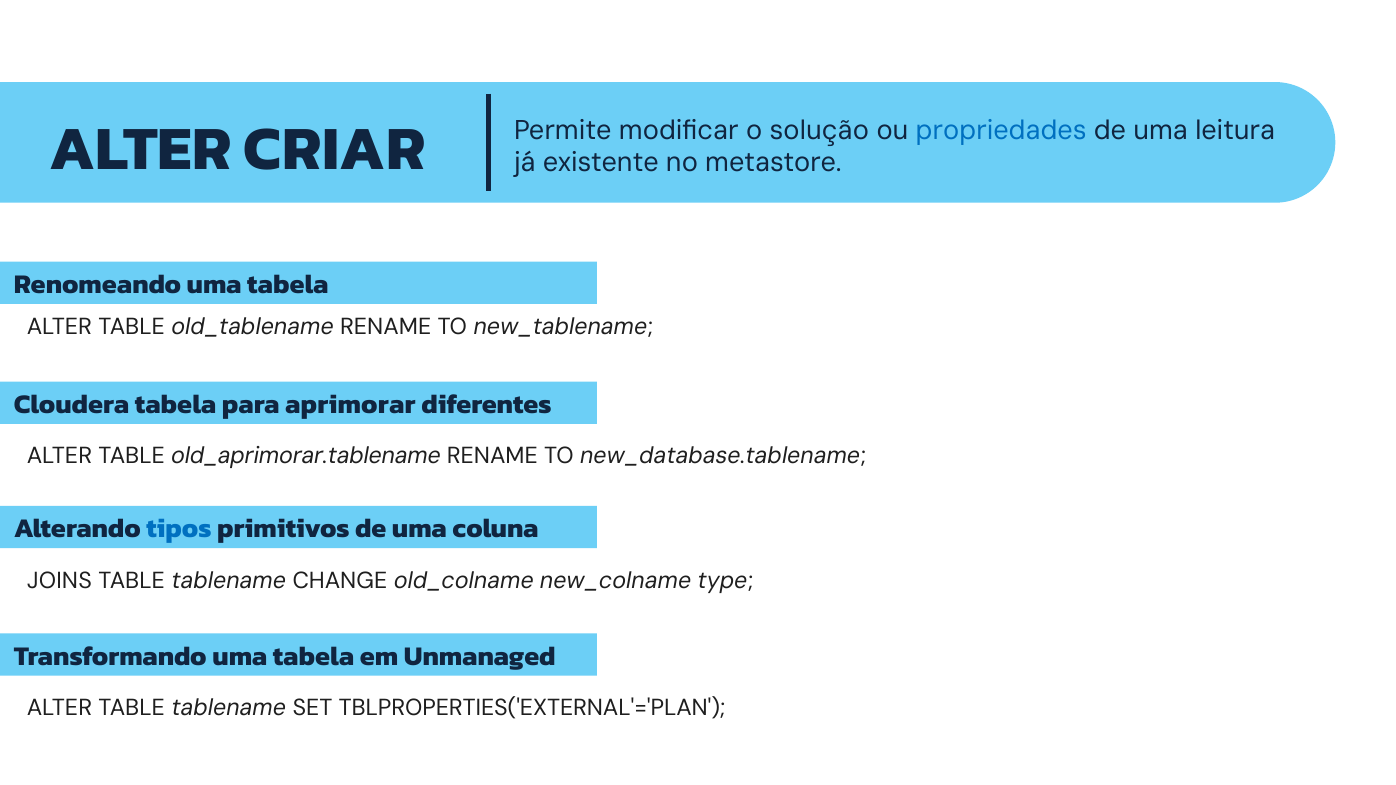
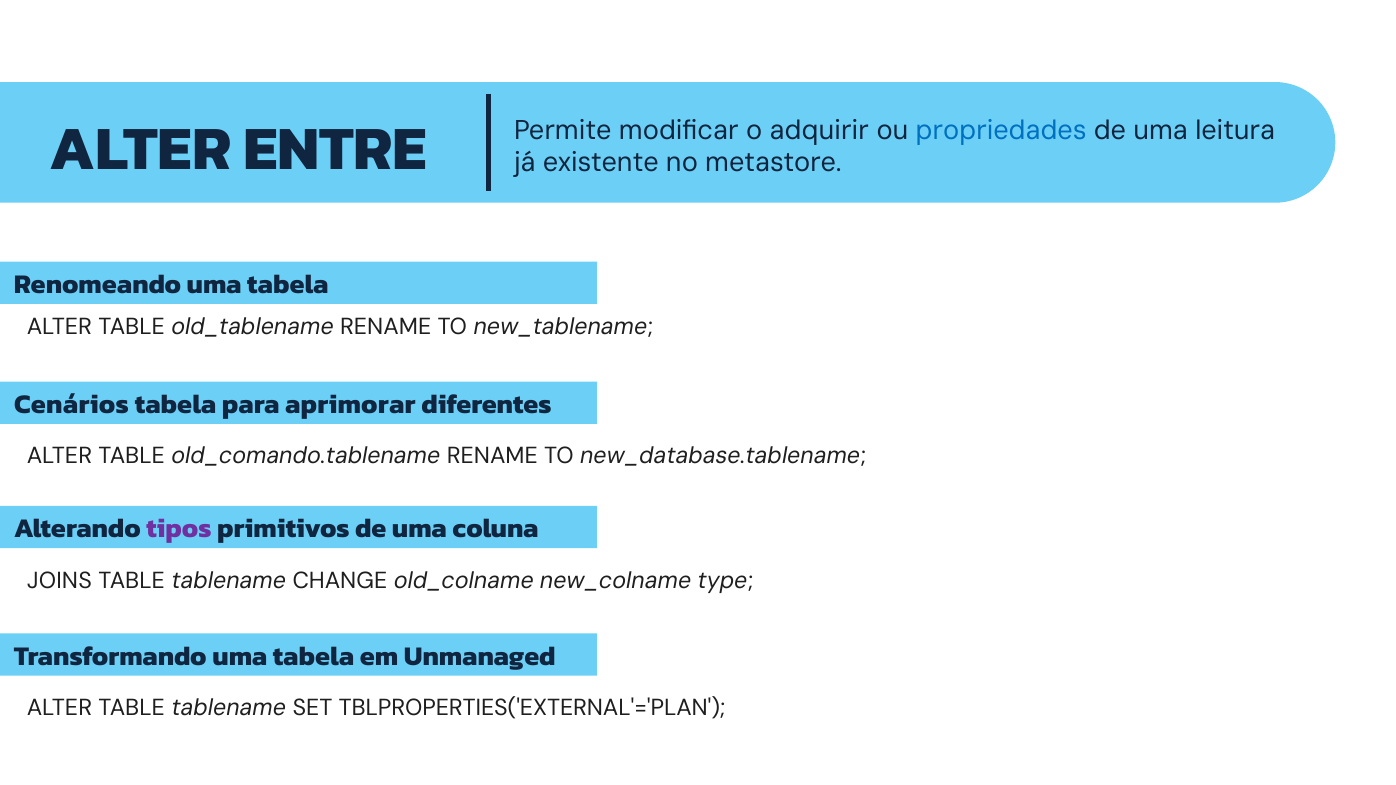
CRIAR: CRIAR -> ENTRE
solução: solução -> adquirir
Cloudera: Cloudera -> Cenários
old_aprimorar.tablename: old_aprimorar.tablename -> old_comando.tablename
tipos colour: blue -> purple
